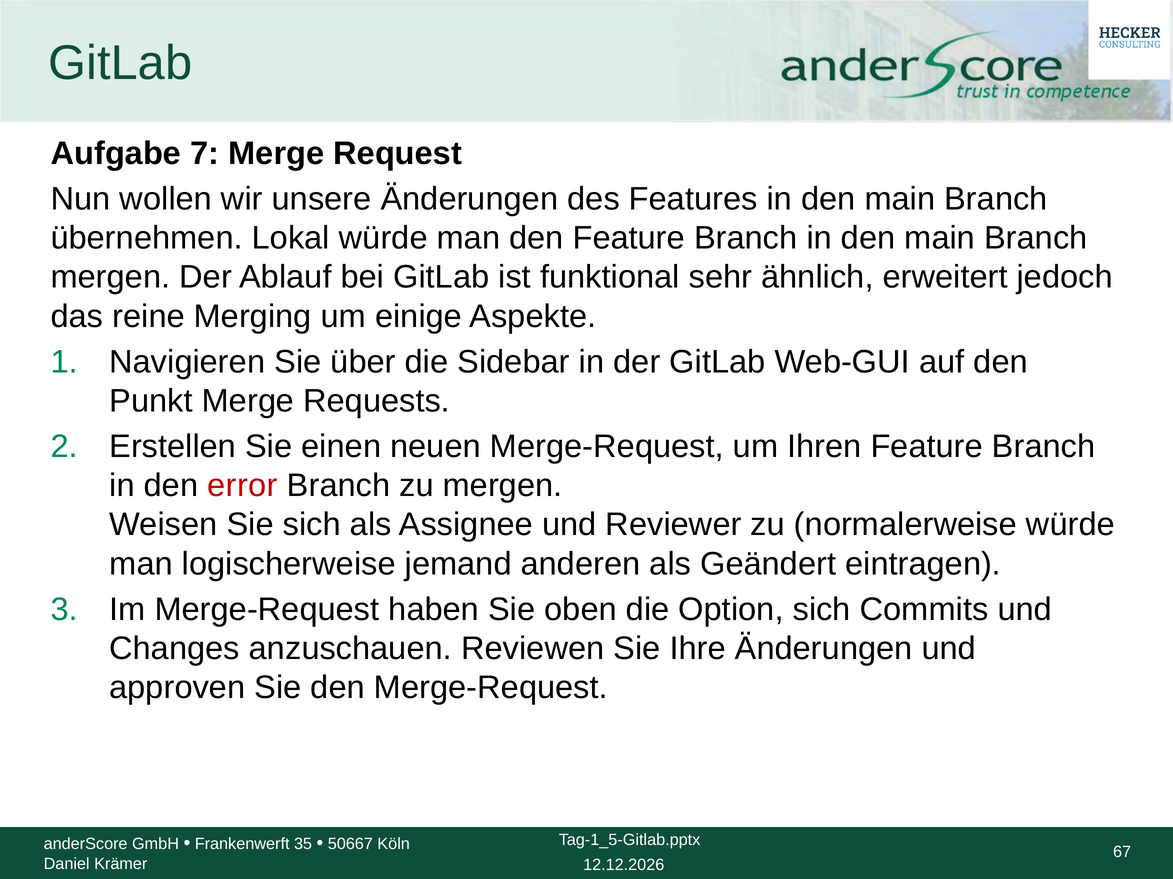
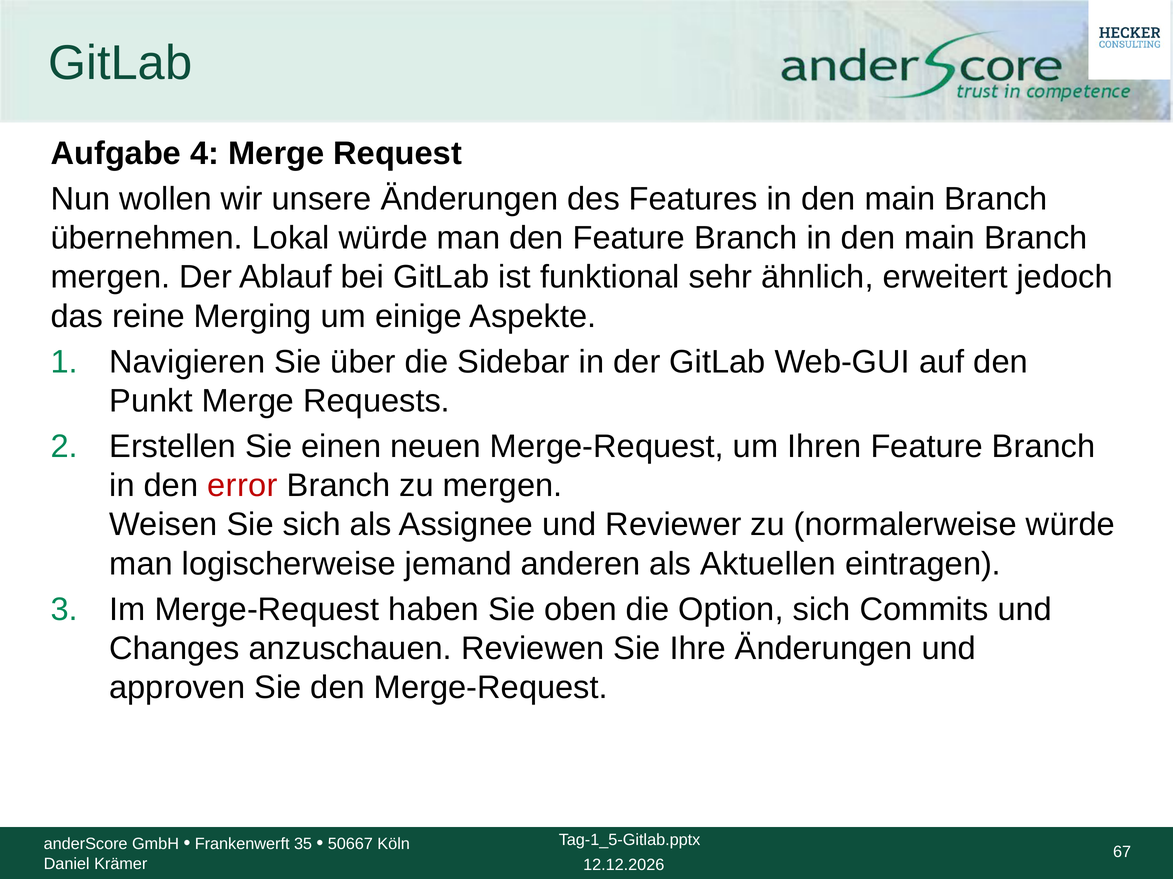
7: 7 -> 4
Geändert: Geändert -> Aktuellen
